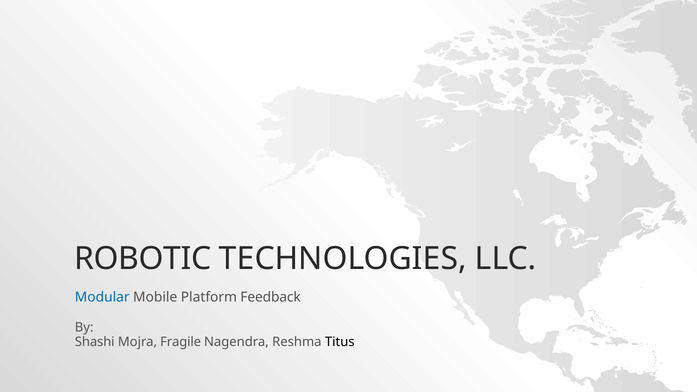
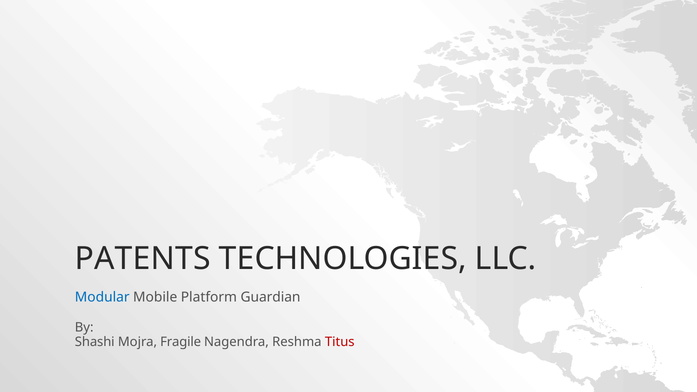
ROBOTIC: ROBOTIC -> PATENTS
Feedback: Feedback -> Guardian
Titus colour: black -> red
